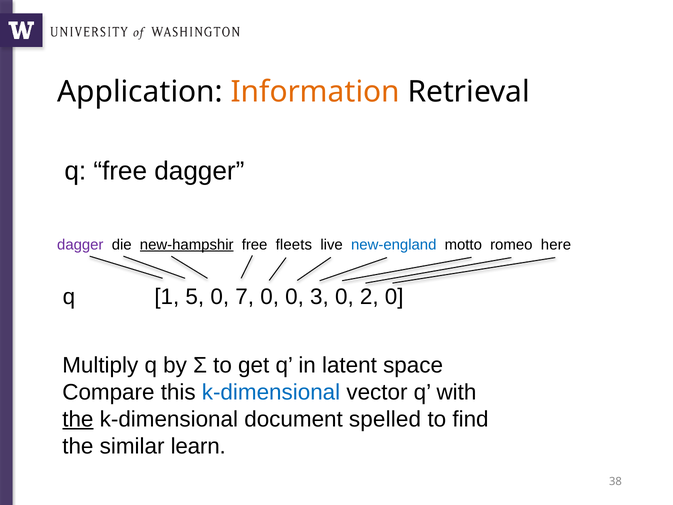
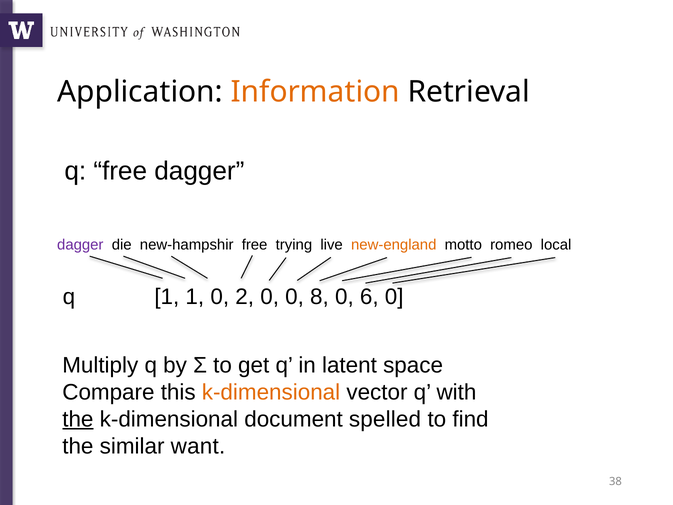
new-hampshir underline: present -> none
fleets: fleets -> trying
new-england colour: blue -> orange
here: here -> local
1 5: 5 -> 1
7: 7 -> 2
3: 3 -> 8
2: 2 -> 6
k-dimensional at (271, 392) colour: blue -> orange
learn: learn -> want
